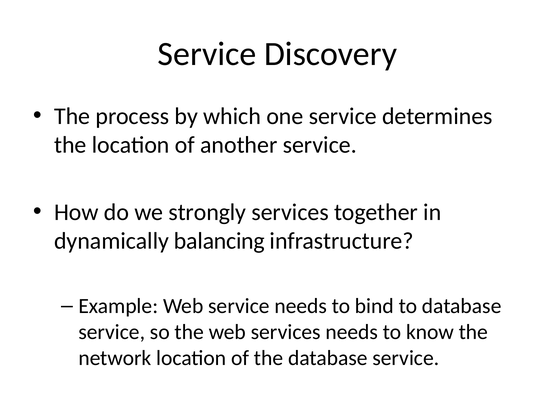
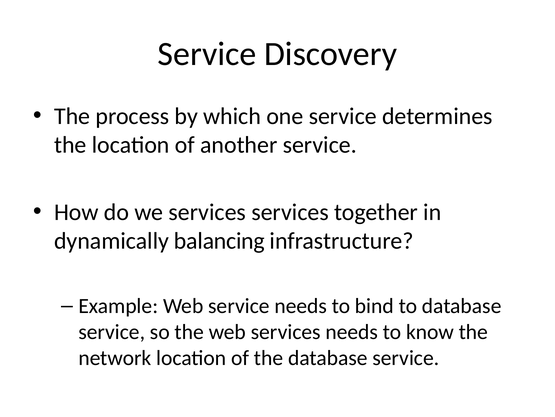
we strongly: strongly -> services
